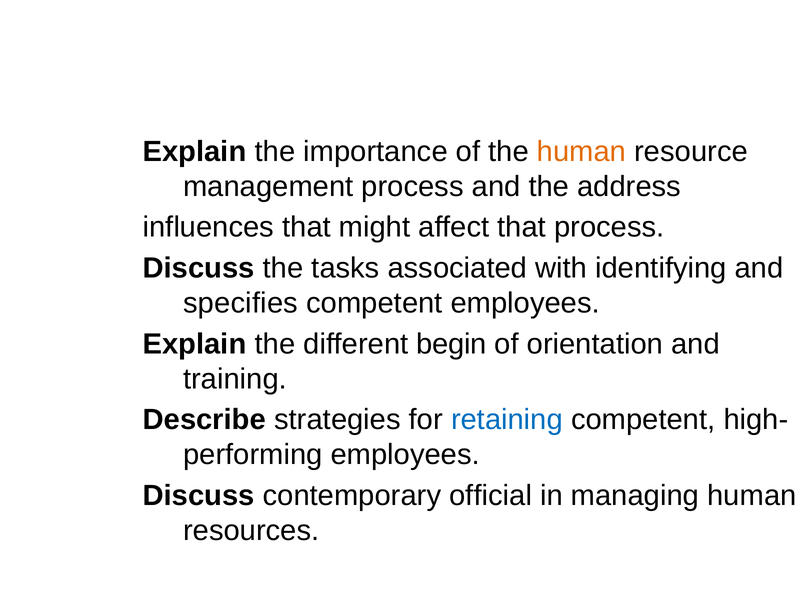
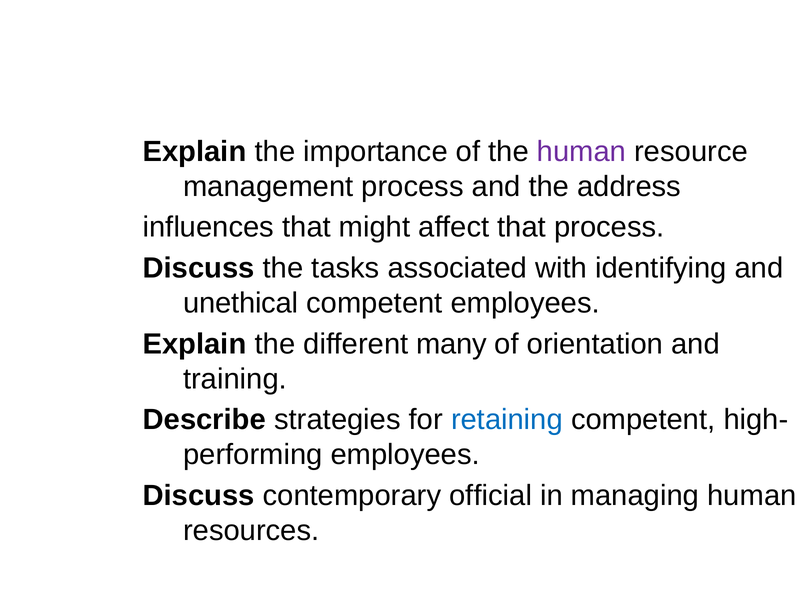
human at (582, 152) colour: orange -> purple
specifies: specifies -> unethical
begin: begin -> many
